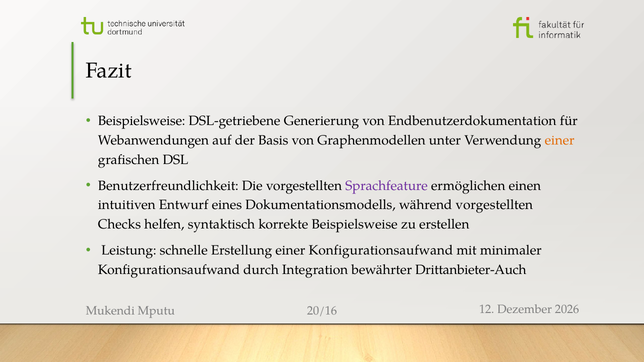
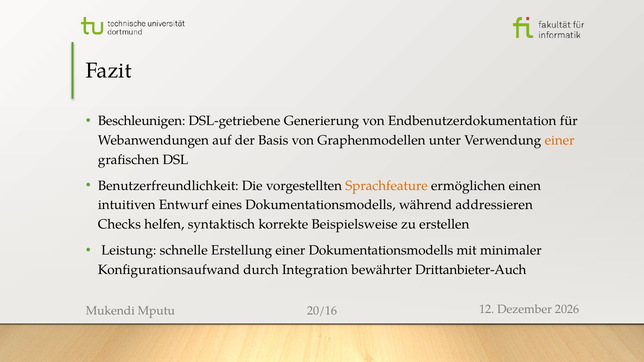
Beispielsweise at (142, 121): Beispielsweise -> Beschleunigen
Sprachfeature colour: purple -> orange
während vorgestellten: vorgestellten -> addressieren
einer Konfigurationsaufwand: Konfigurationsaufwand -> Dokumentationsmodells
